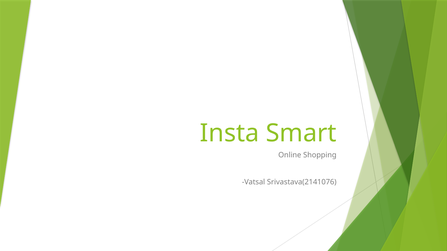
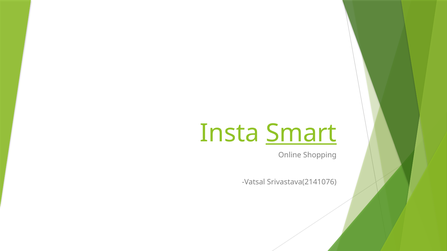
Smart underline: none -> present
